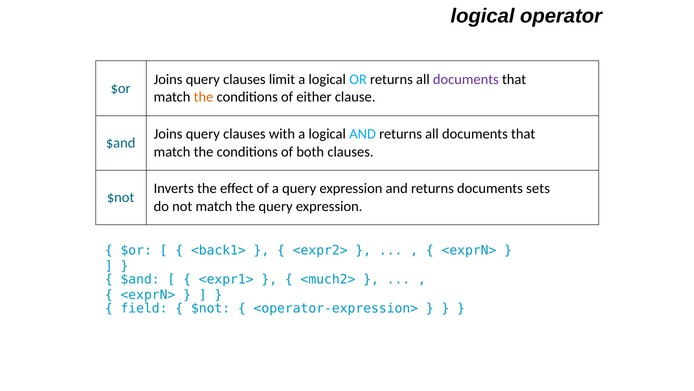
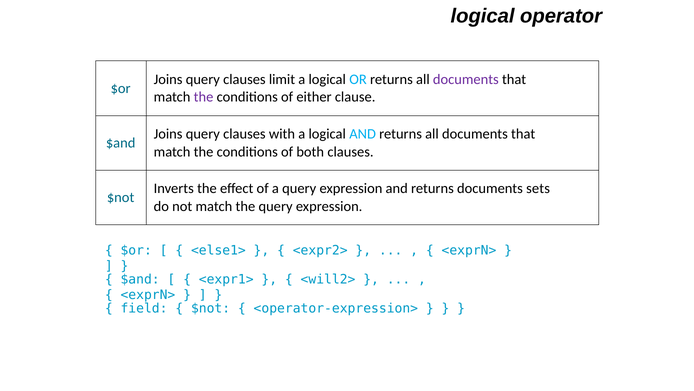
the at (204, 97) colour: orange -> purple
<back1>: <back1> -> <else1>
<much2>: <much2> -> <will2>
